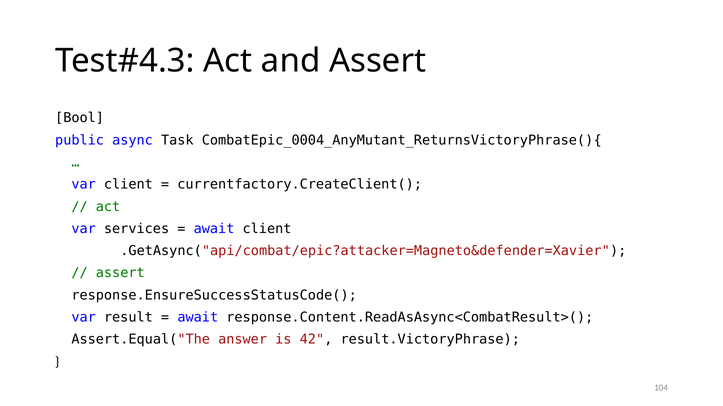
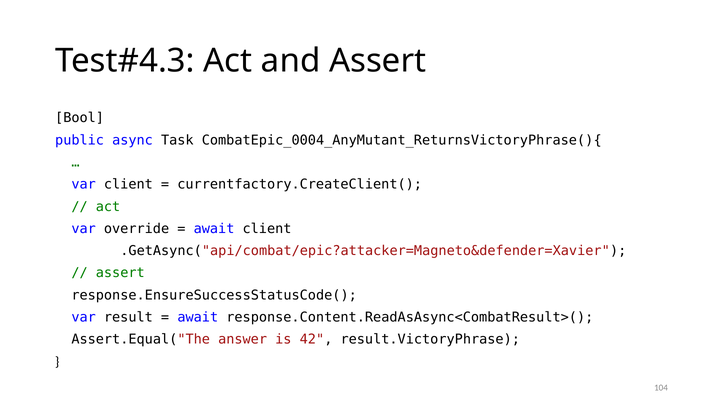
services: services -> override
